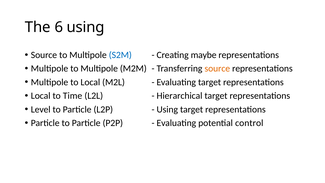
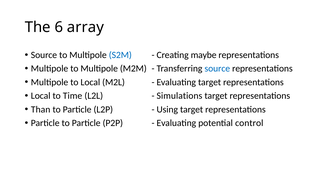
6 using: using -> array
source at (217, 69) colour: orange -> blue
Hierarchical: Hierarchical -> Simulations
Level: Level -> Than
